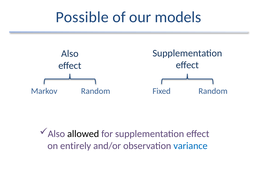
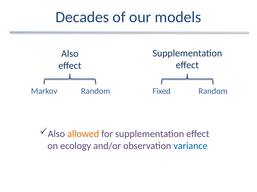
Possible: Possible -> Decades
allowed colour: black -> orange
entirely: entirely -> ecology
